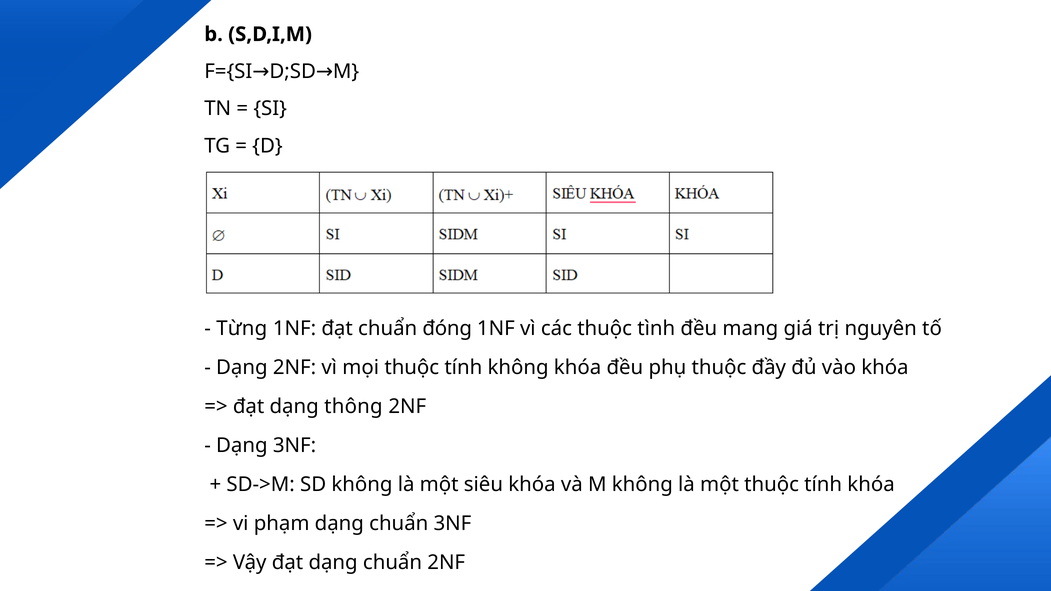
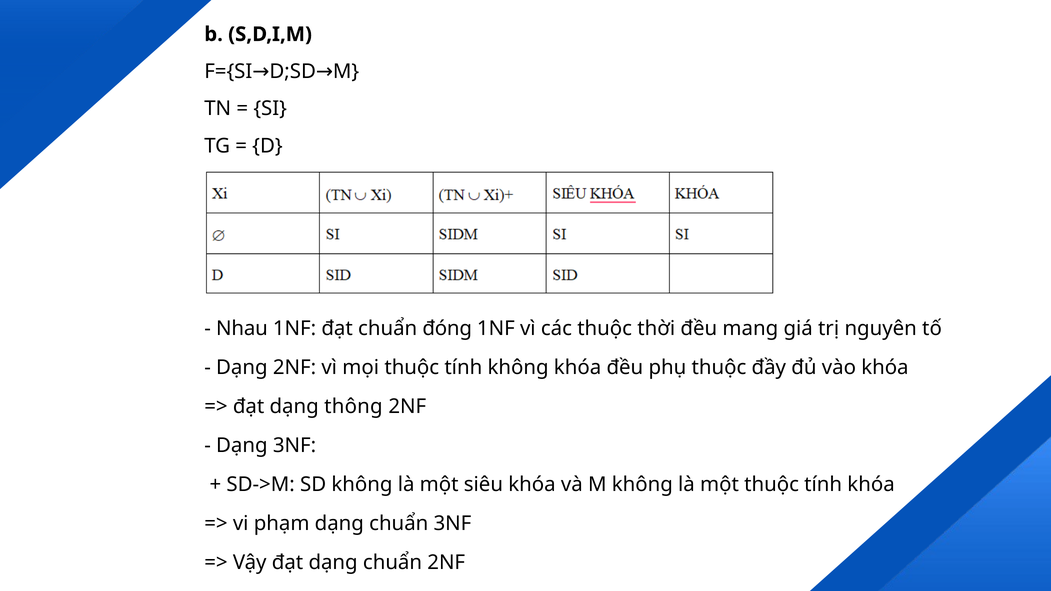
Từng: Từng -> Nhau
tình: tình -> thời
